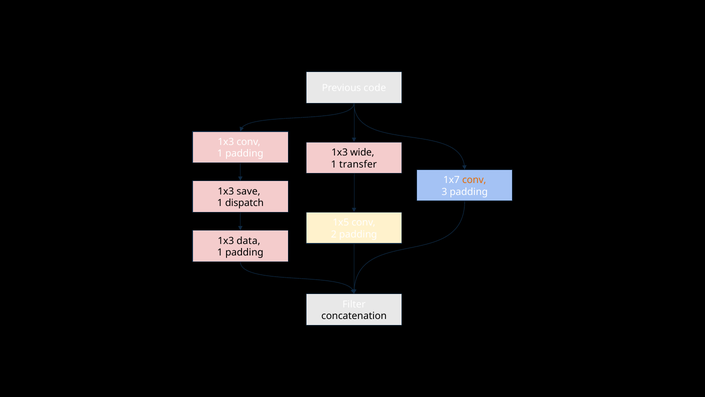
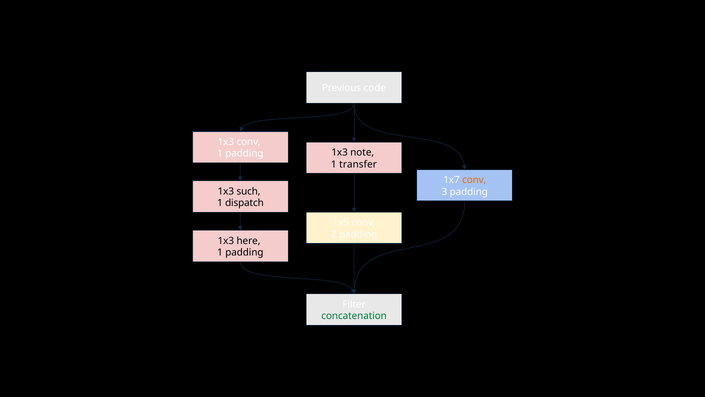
wide: wide -> note
save: save -> such
data: data -> here
concatenation colour: black -> green
